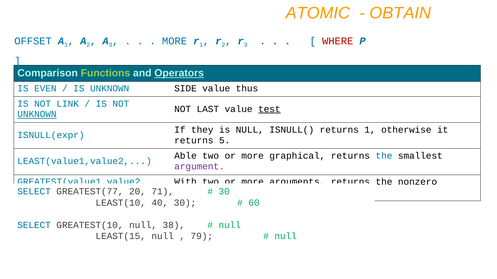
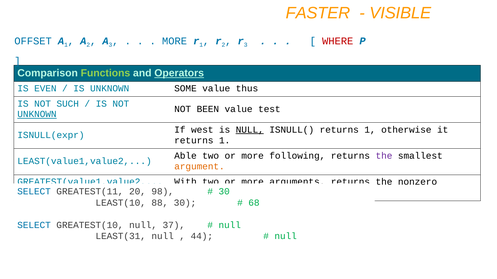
ATOMIC: ATOMIC -> FASTER
OBTAIN: OBTAIN -> VISIBLE
SIDE: SIDE -> SOME
LINK: LINK -> SUCH
LAST: LAST -> BEEN
test underline: present -> none
they: they -> west
NULL at (250, 130) underline: none -> present
5 at (225, 141): 5 -> 1
graphical: graphical -> following
the at (384, 156) colour: blue -> purple
argument at (199, 167) colour: purple -> orange
GREATEST(77: GREATEST(77 -> GREATEST(11
71: 71 -> 98
40: 40 -> 88
60: 60 -> 68
38: 38 -> 37
LEAST(15: LEAST(15 -> LEAST(31
79: 79 -> 44
